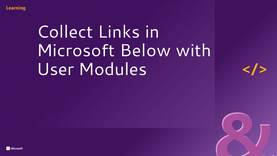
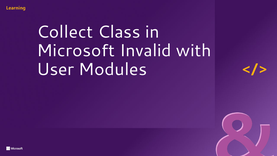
Links: Links -> Class
Below: Below -> Invalid
